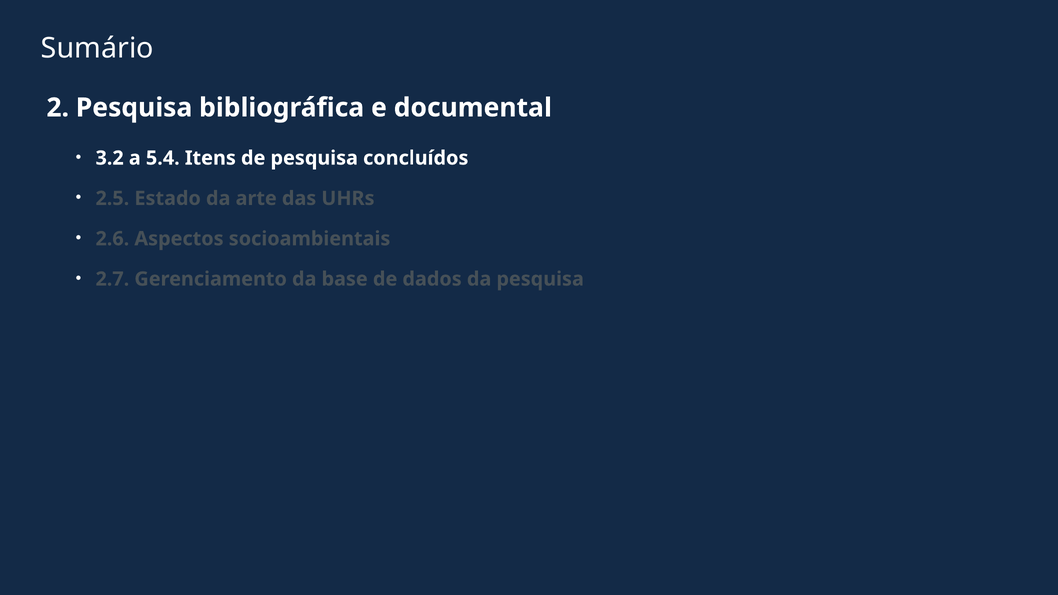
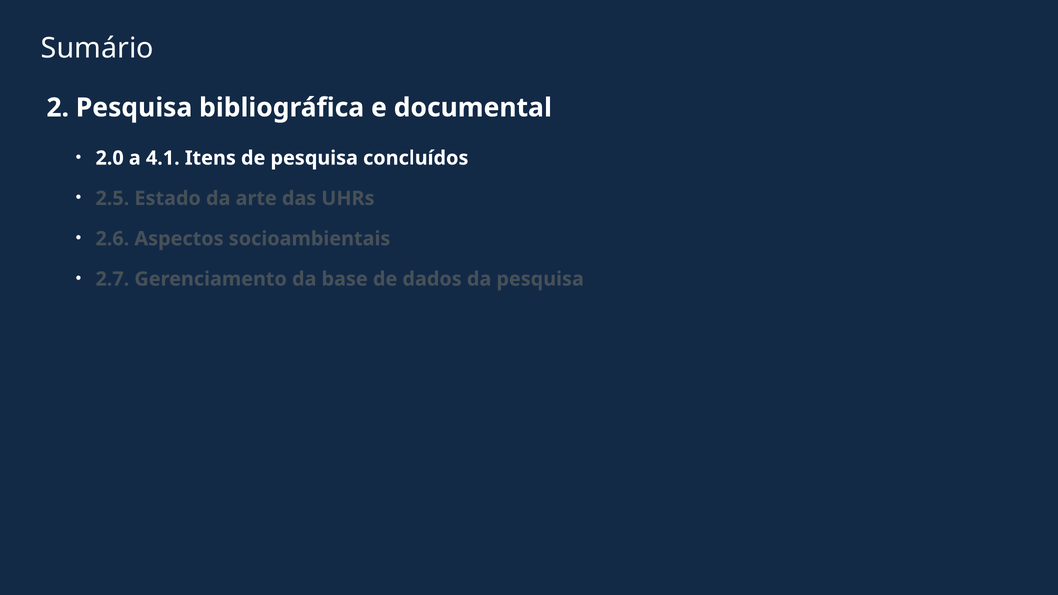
3.2: 3.2 -> 2.0
5.4: 5.4 -> 4.1
